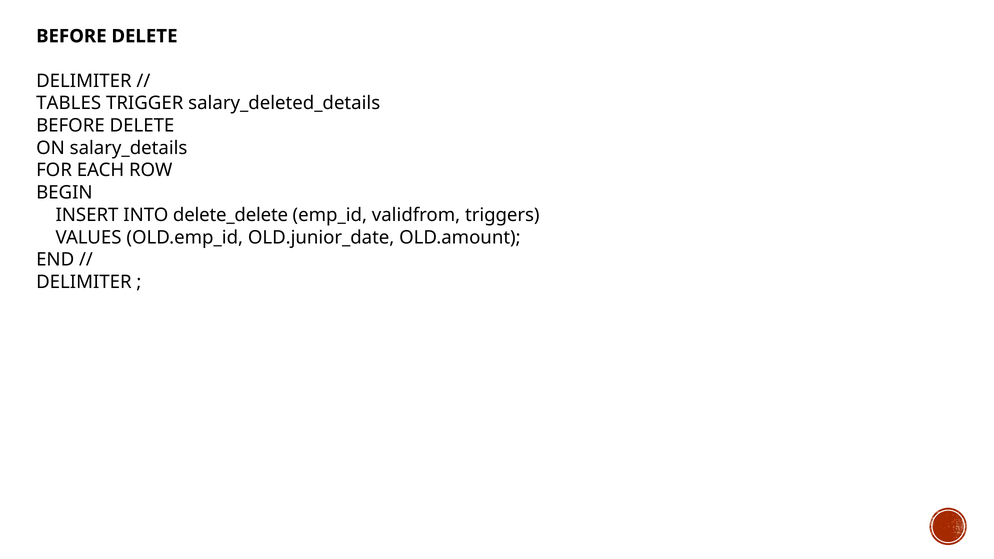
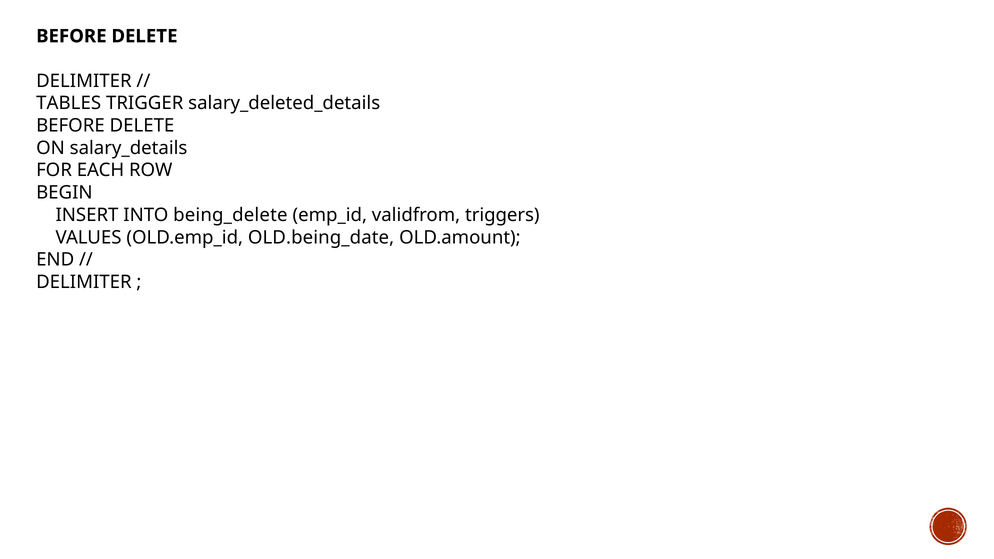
delete_delete: delete_delete -> being_delete
OLD.junior_date: OLD.junior_date -> OLD.being_date
